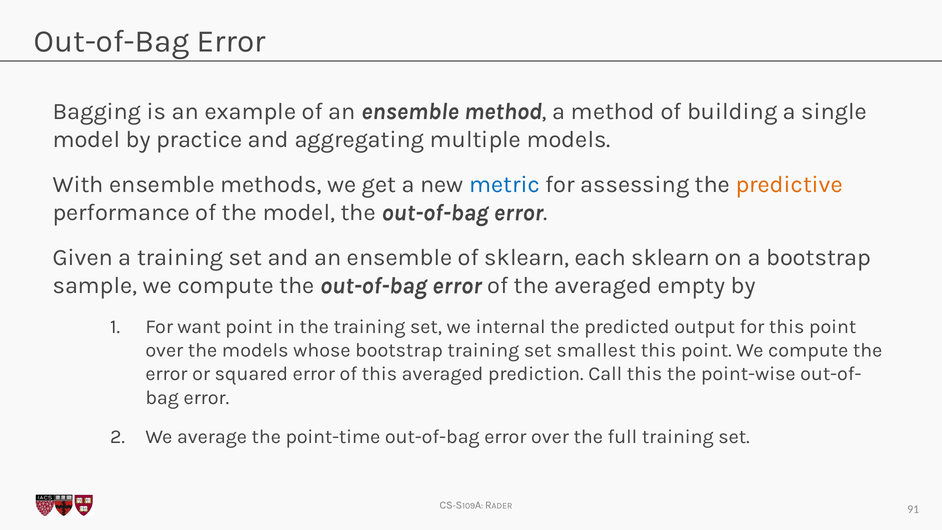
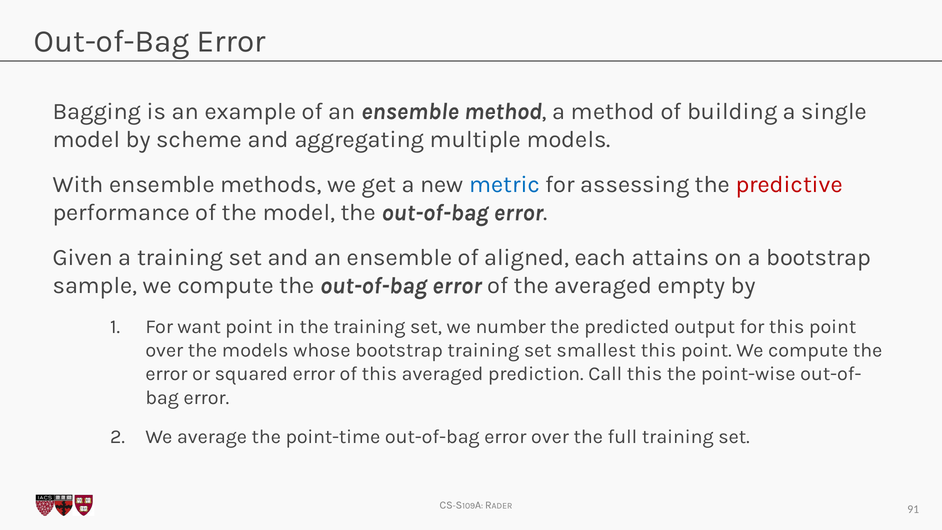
practice: practice -> scheme
predictive colour: orange -> red
of sklearn: sklearn -> aligned
each sklearn: sklearn -> attains
internal: internal -> number
